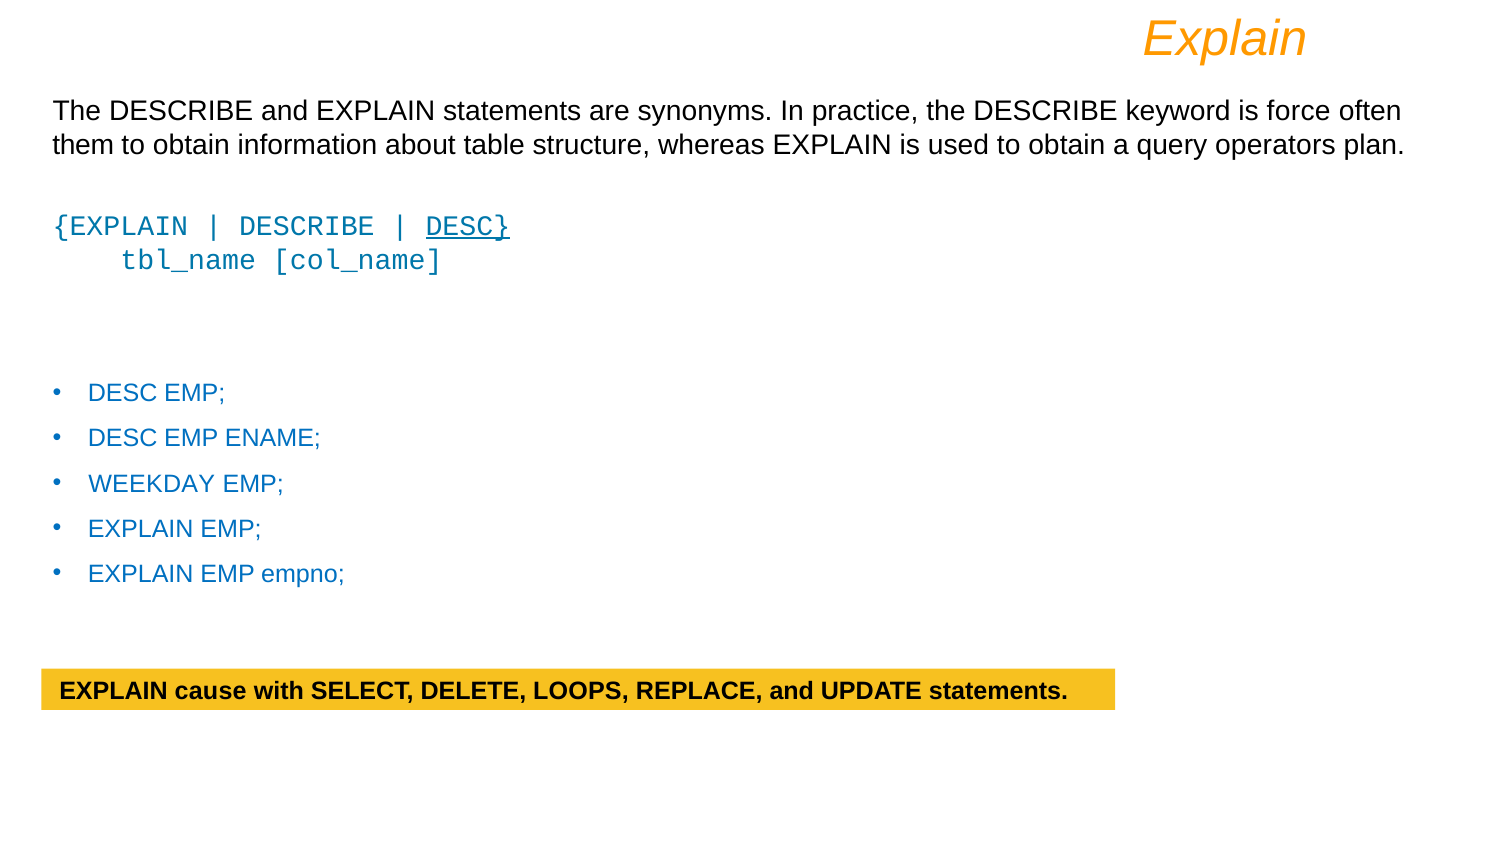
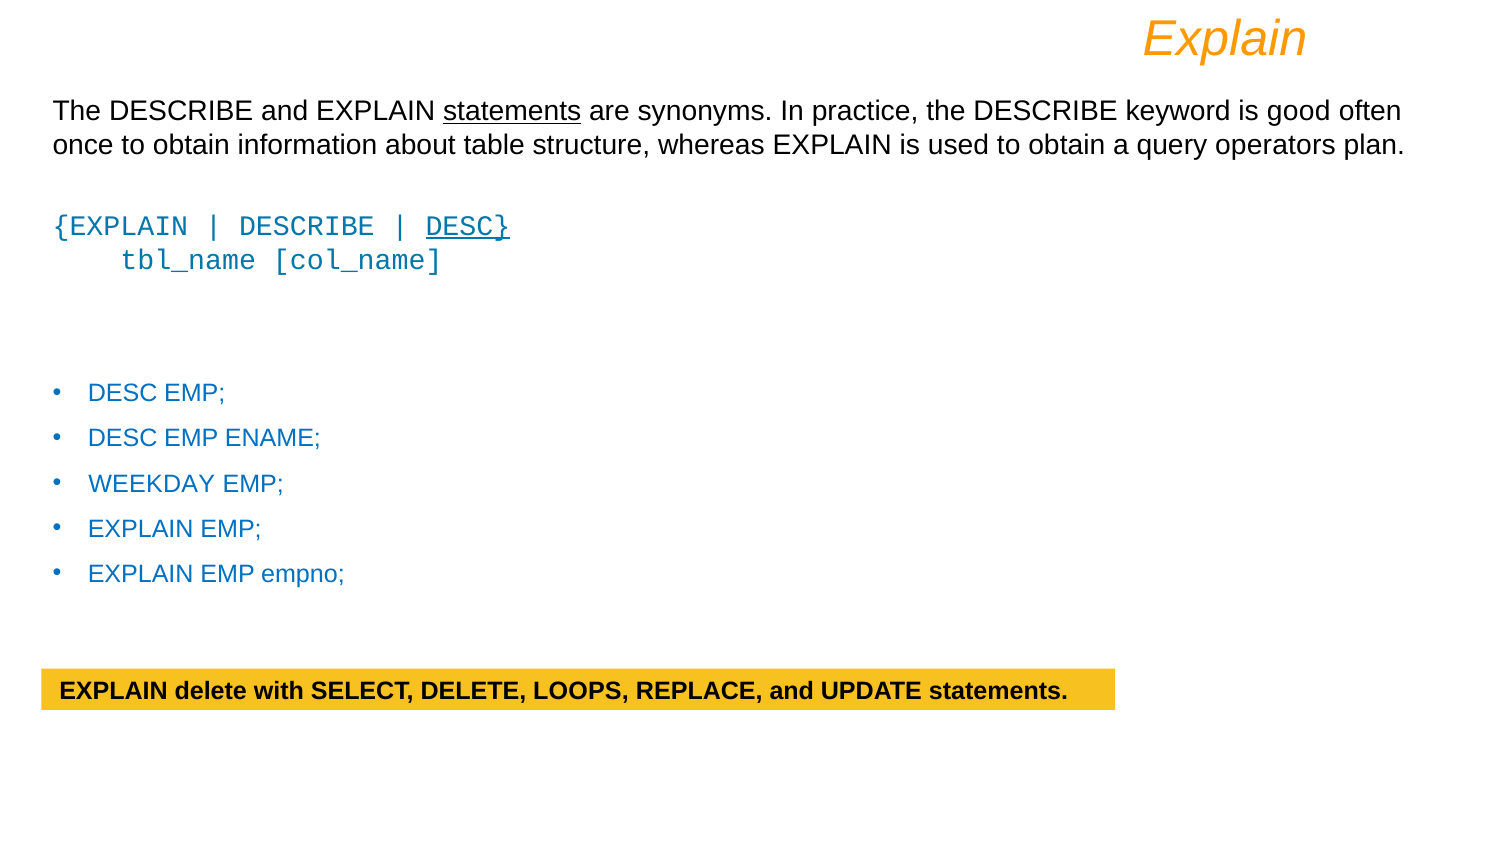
statements at (512, 111) underline: none -> present
force: force -> good
them: them -> once
EXPLAIN cause: cause -> delete
